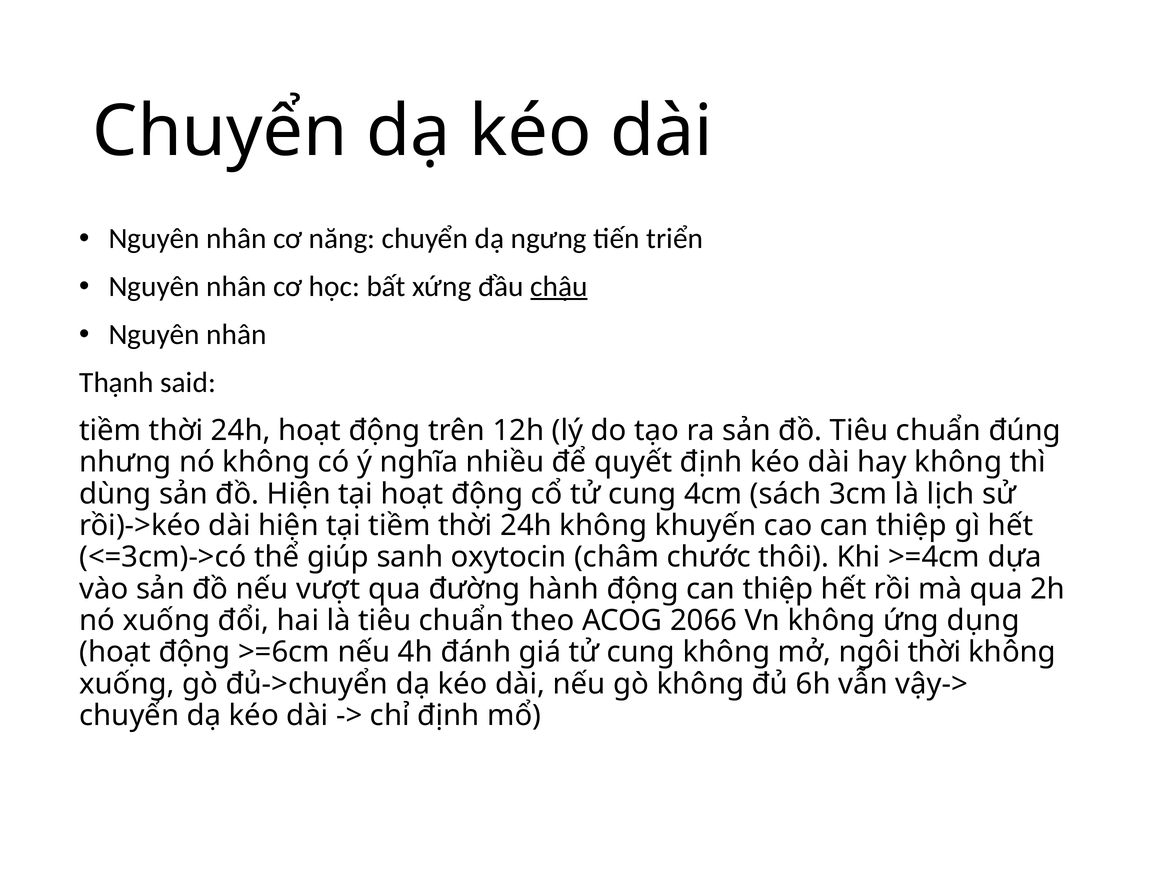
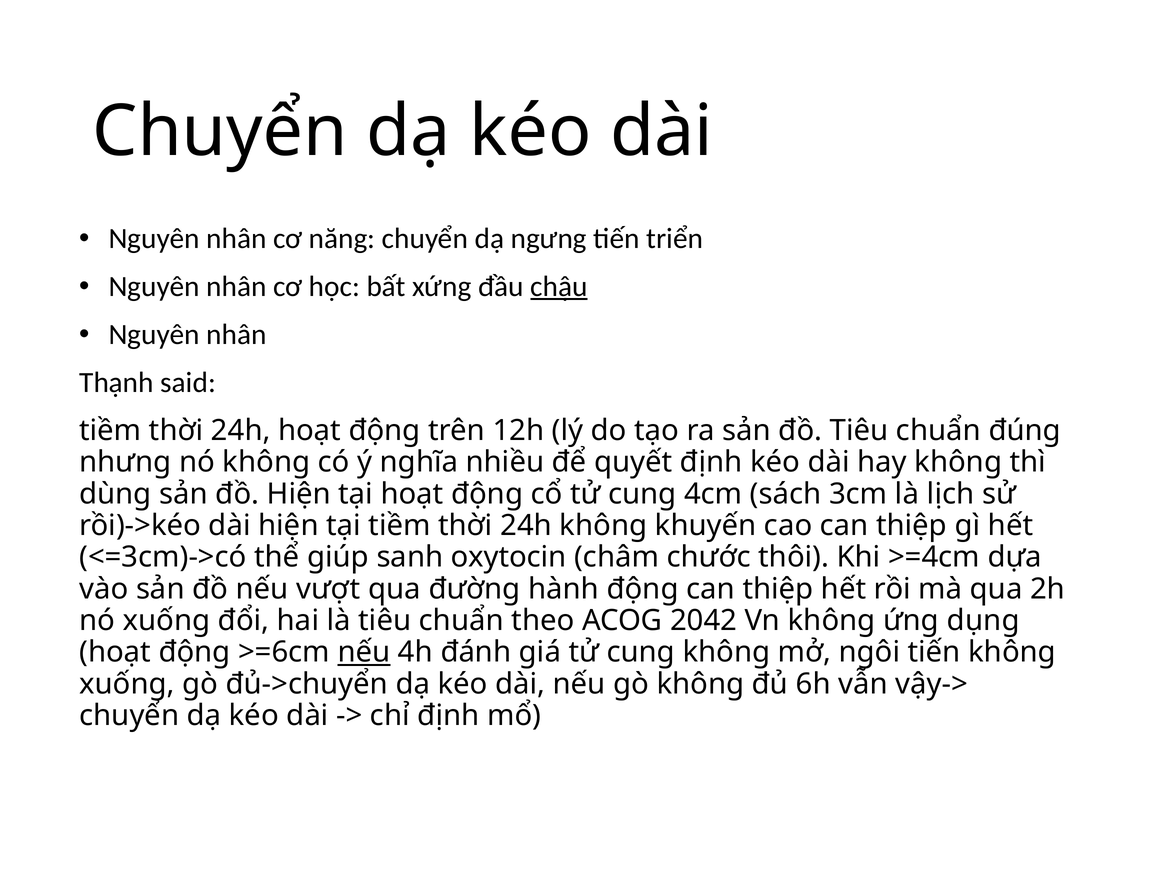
2066: 2066 -> 2042
nếu at (364, 653) underline: none -> present
ngôi thời: thời -> tiến
